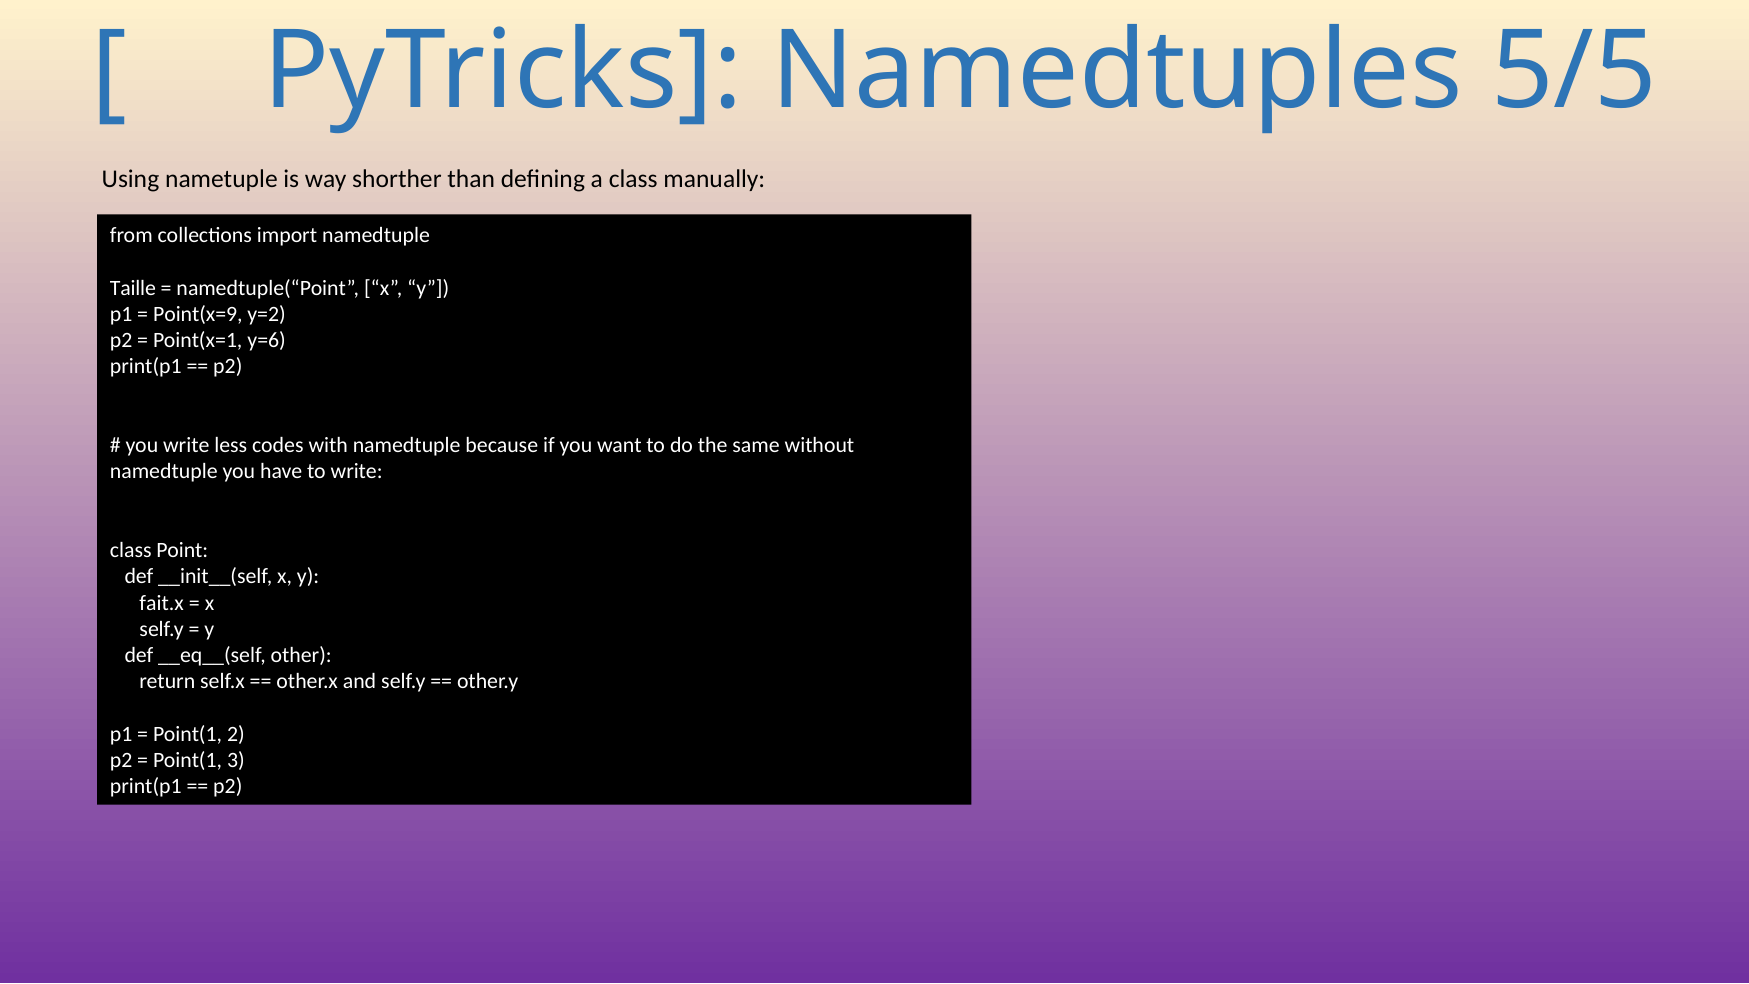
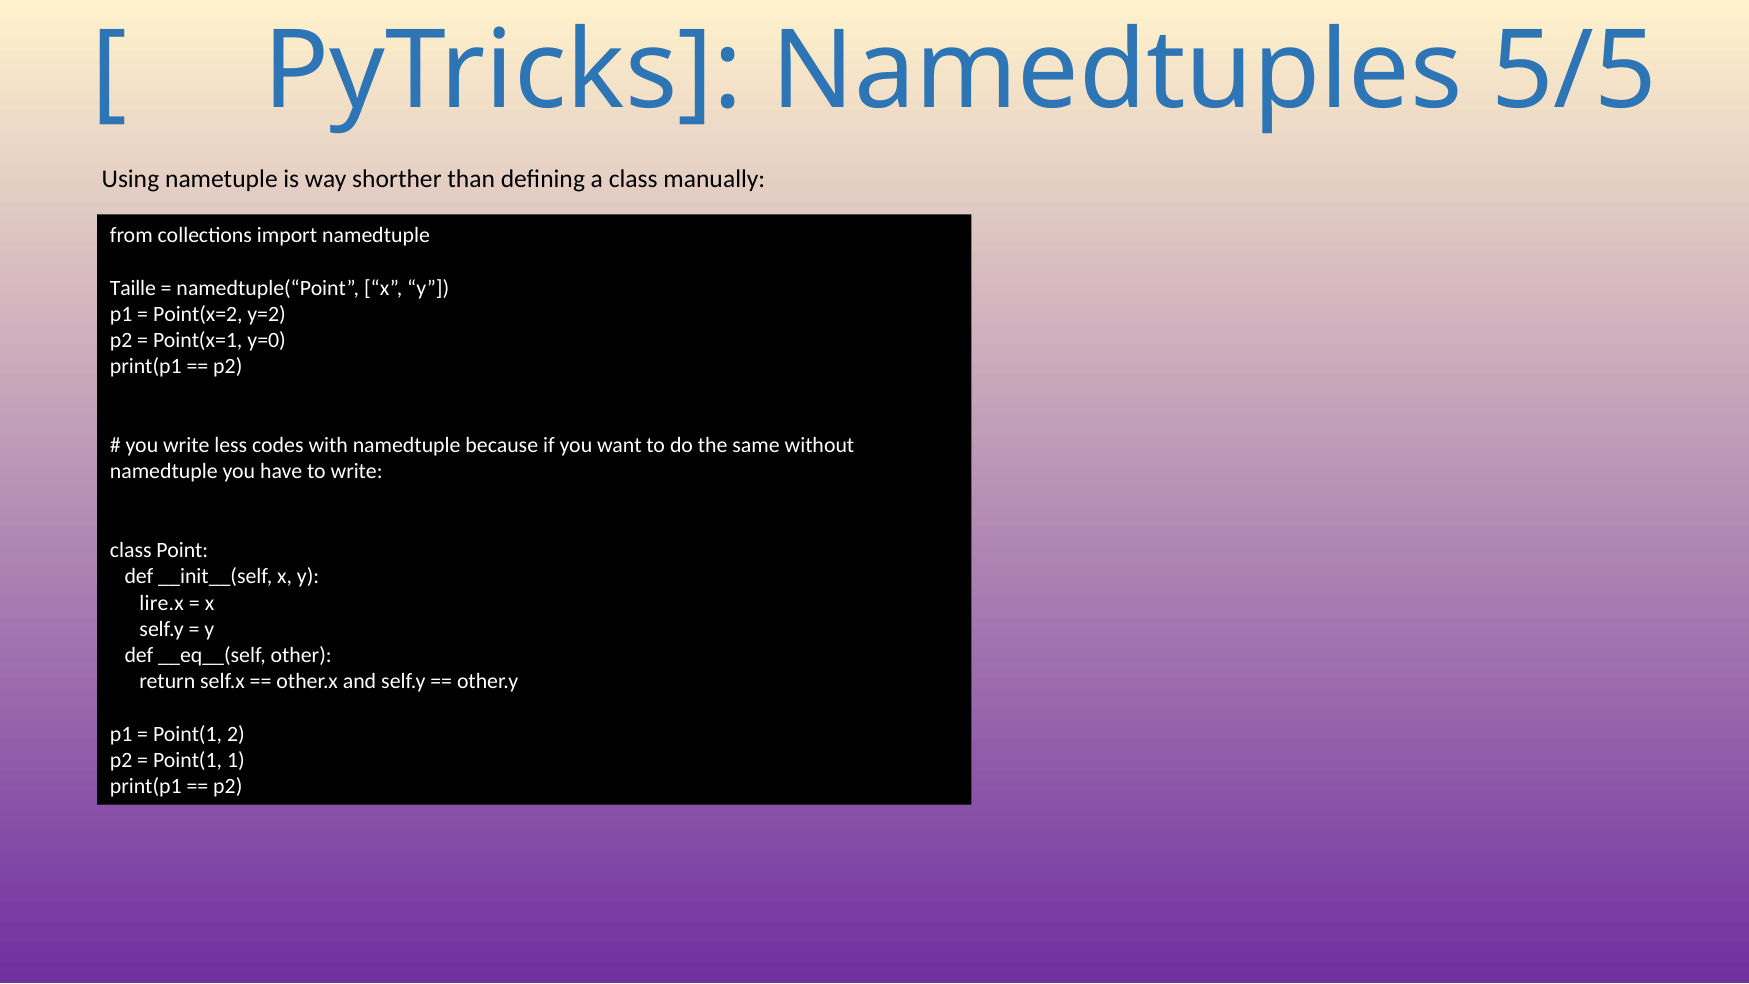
Point(x=9: Point(x=9 -> Point(x=2
y=6: y=6 -> y=0
fait.x: fait.x -> lire.x
3: 3 -> 1
